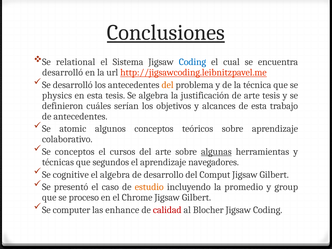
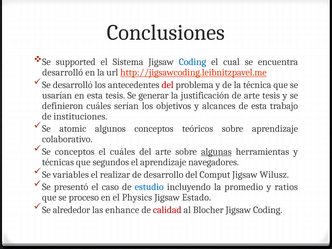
Conclusiones underline: present -> none
relational: relational -> supported
del at (168, 85) colour: orange -> red
physics: physics -> usarían
Se algebra: algebra -> generar
de antecedentes: antecedentes -> instituciones
el cursos: cursos -> cuáles
cognitive: cognitive -> variables
el algebra: algebra -> realizar
Gilbert at (274, 175): Gilbert -> Wilusz
estudio colour: orange -> blue
group: group -> ratios
Chrome: Chrome -> Physics
Gilbert at (196, 197): Gilbert -> Estado
computer: computer -> alrededor
